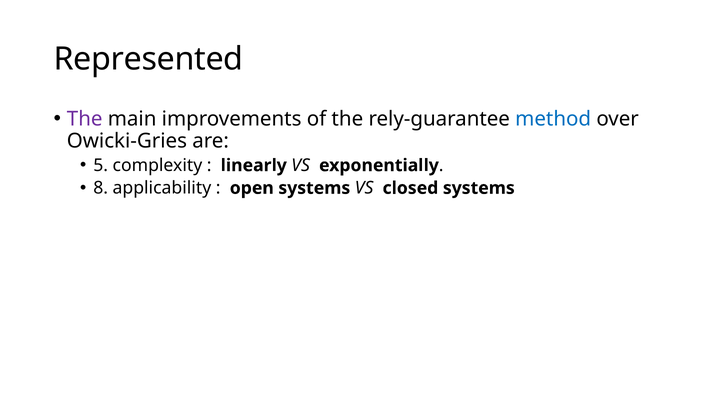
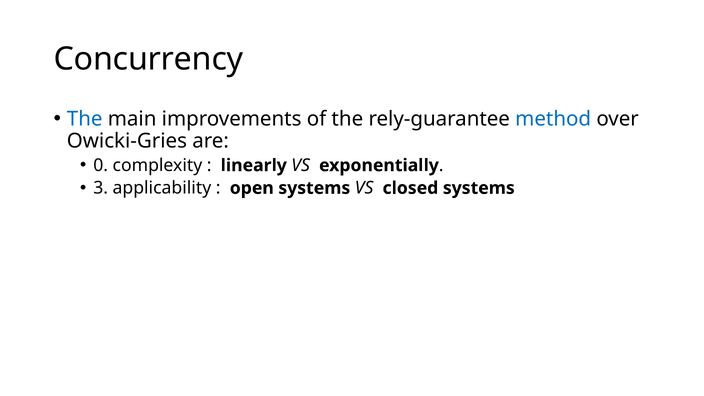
Represented: Represented -> Concurrency
The at (85, 119) colour: purple -> blue
5: 5 -> 0
8: 8 -> 3
